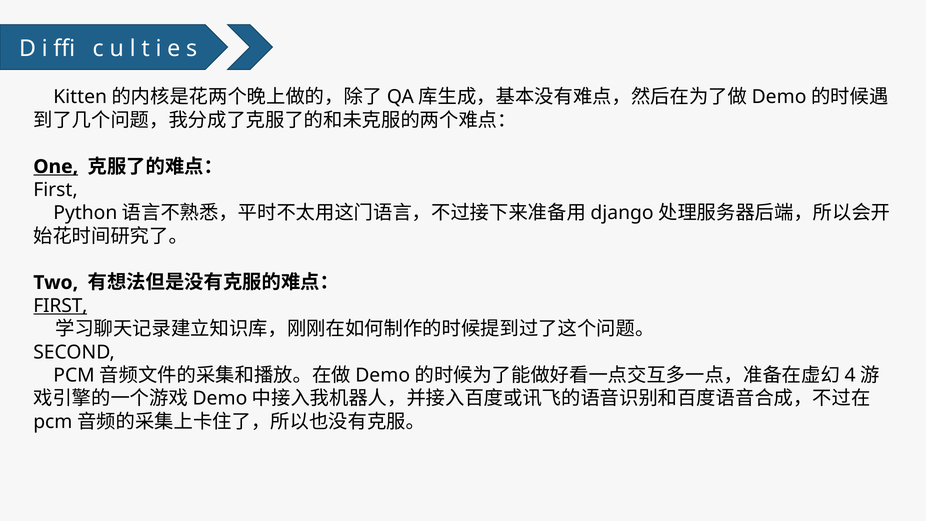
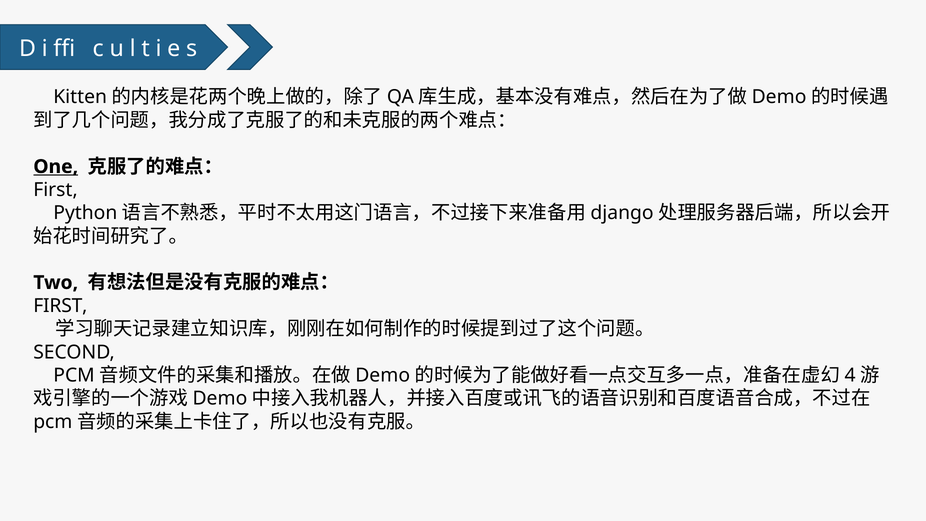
FIRST at (60, 306) underline: present -> none
